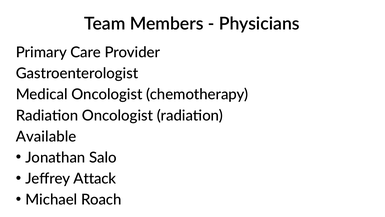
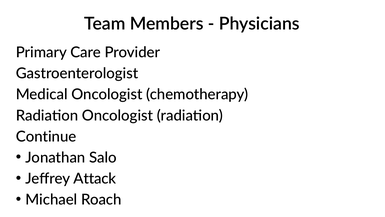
Available: Available -> Continue
